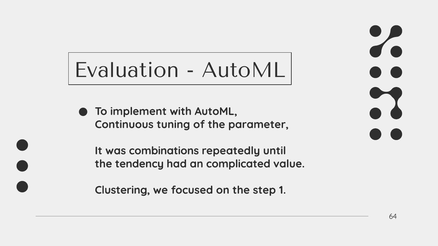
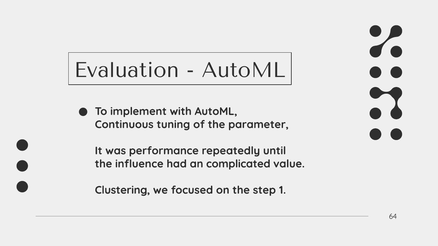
combinations: combinations -> performance
tendency: tendency -> influence
